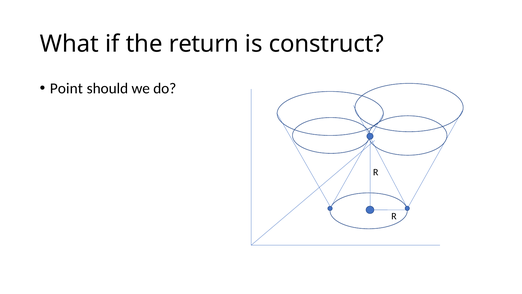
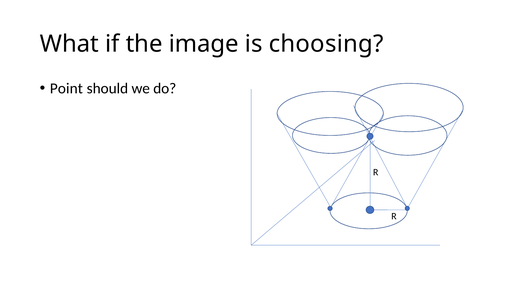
return: return -> image
construct: construct -> choosing
